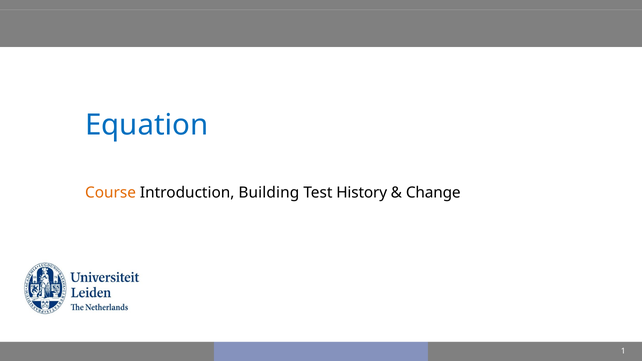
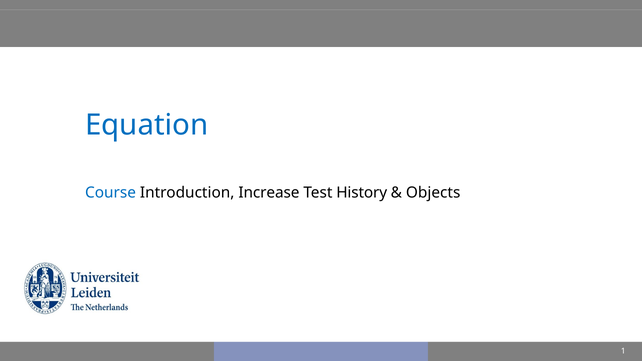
Course colour: orange -> blue
Building: Building -> Increase
Change: Change -> Objects
